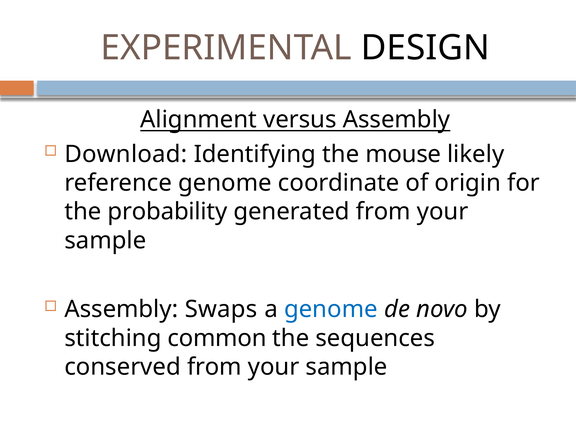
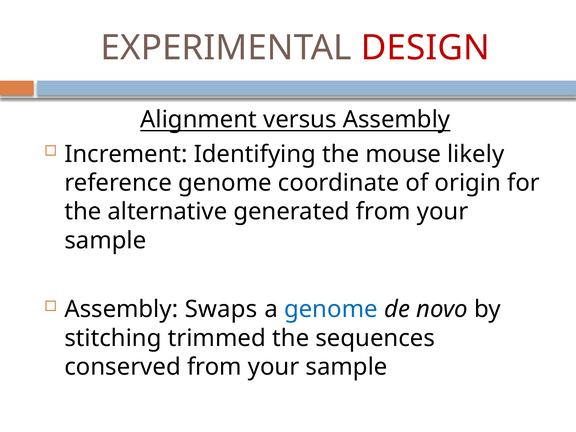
DESIGN colour: black -> red
Download: Download -> Increment
probability: probability -> alternative
common: common -> trimmed
